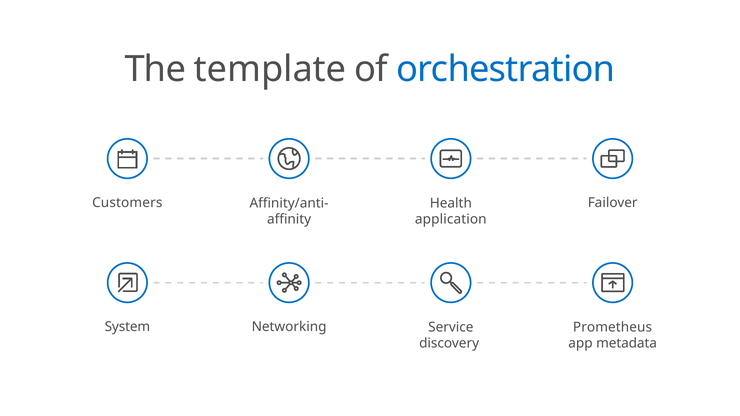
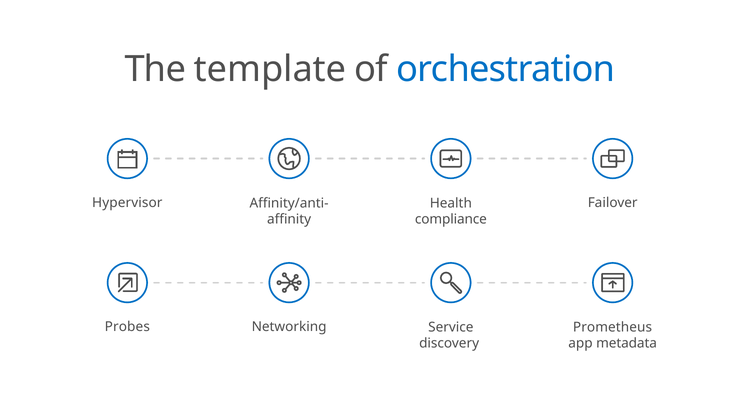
Customers: Customers -> Hypervisor
application: application -> compliance
System: System -> Probes
